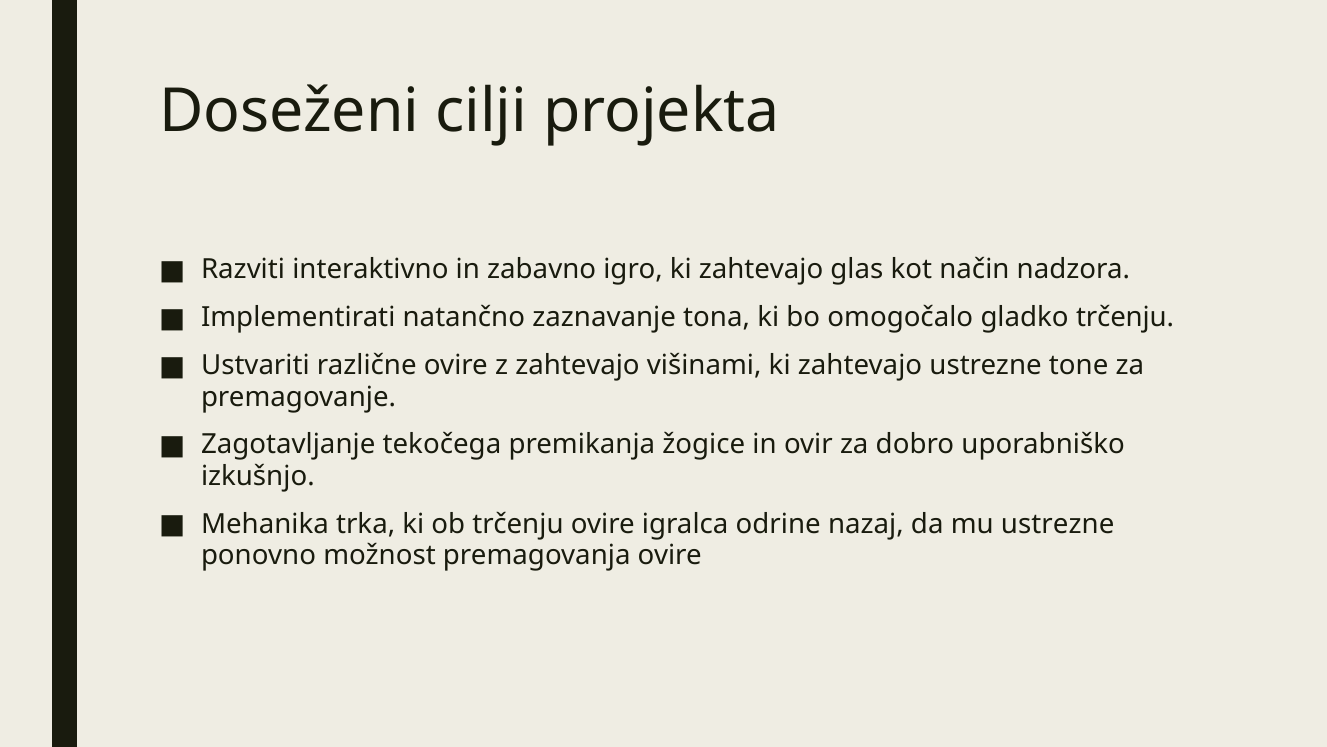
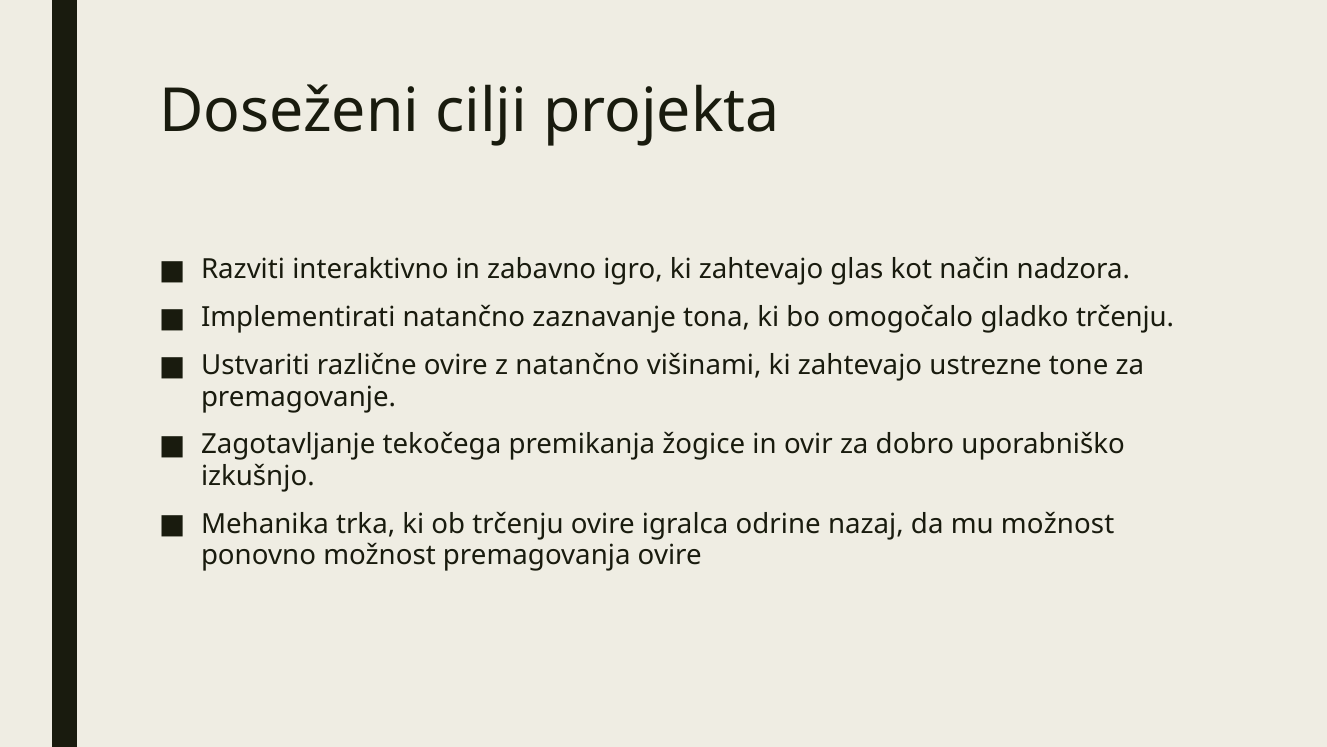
z zahtevajo: zahtevajo -> natančno
mu ustrezne: ustrezne -> možnost
